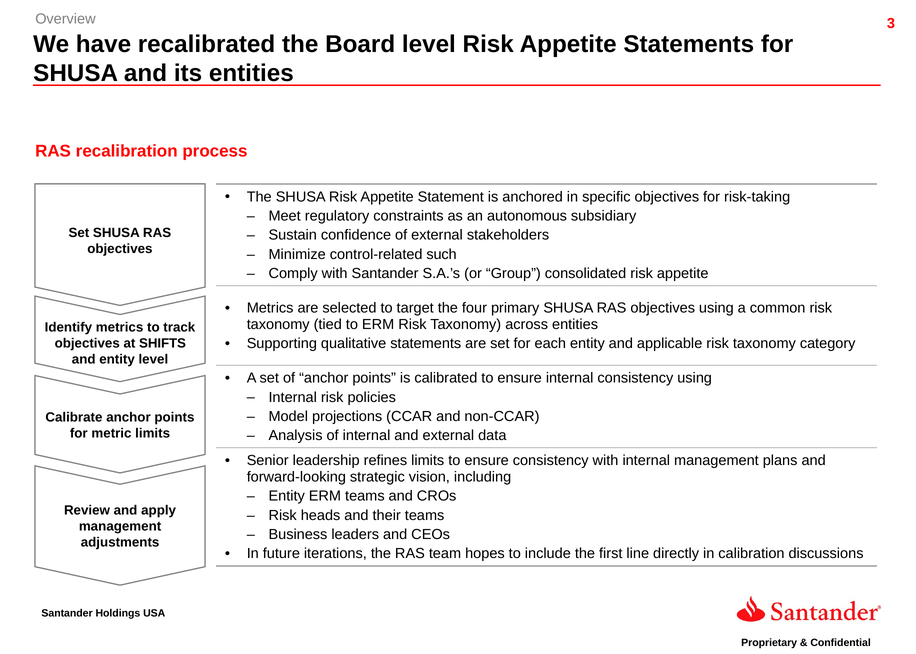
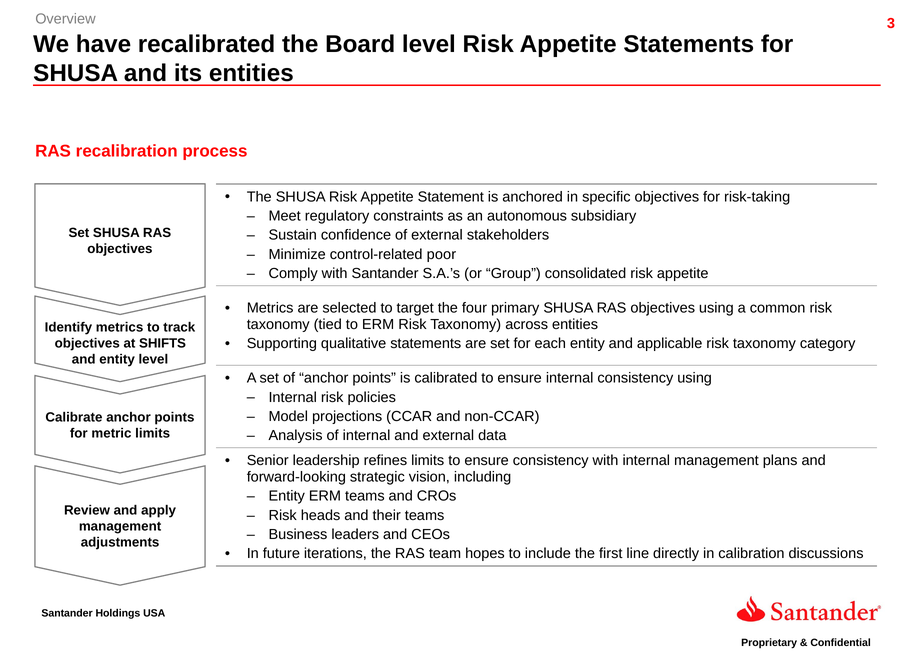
such: such -> poor
